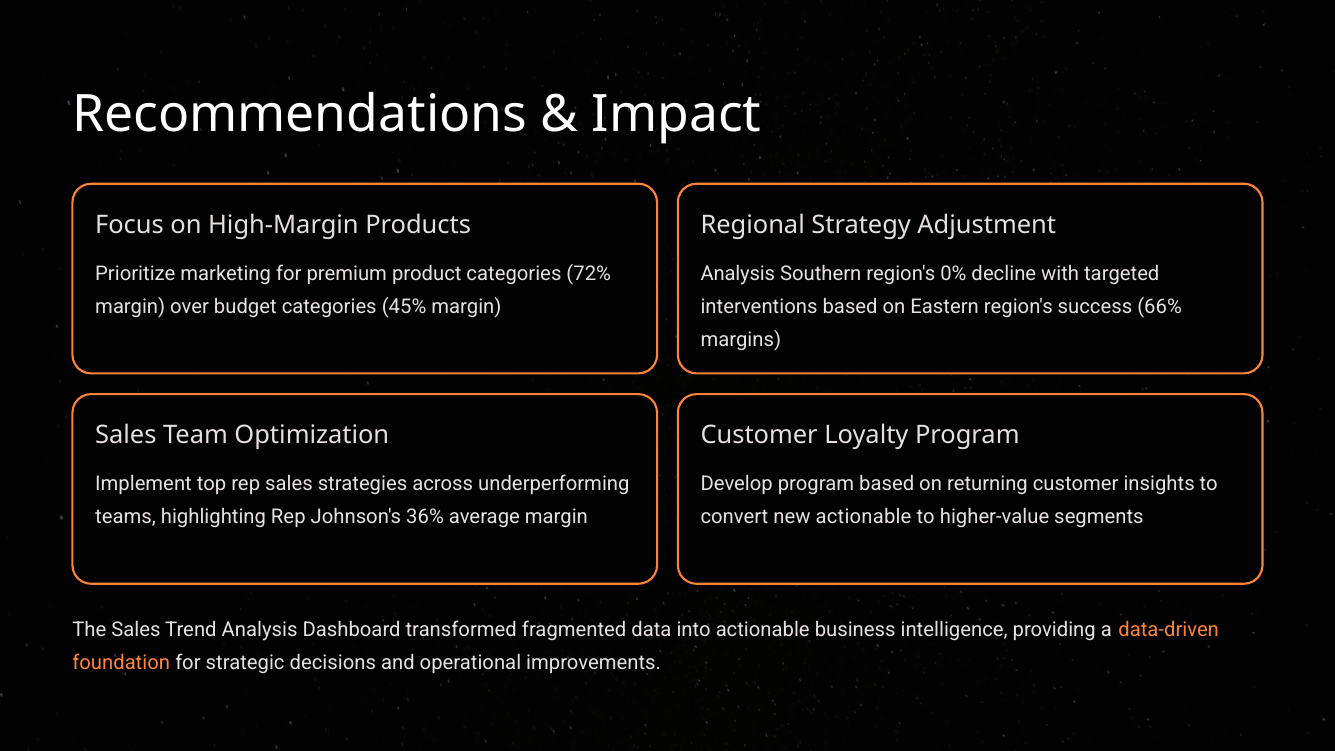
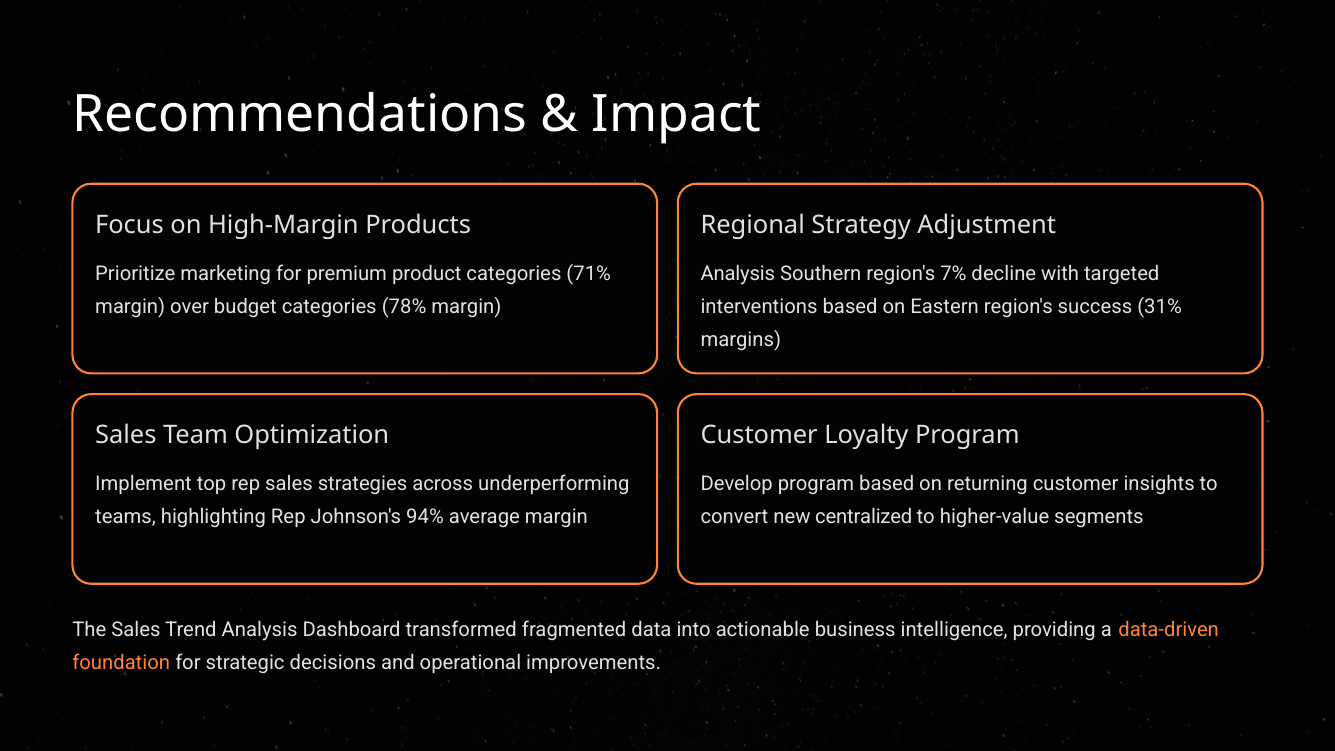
72%: 72% -> 71%
0%: 0% -> 7%
45%: 45% -> 78%
66%: 66% -> 31%
36%: 36% -> 94%
new actionable: actionable -> centralized
